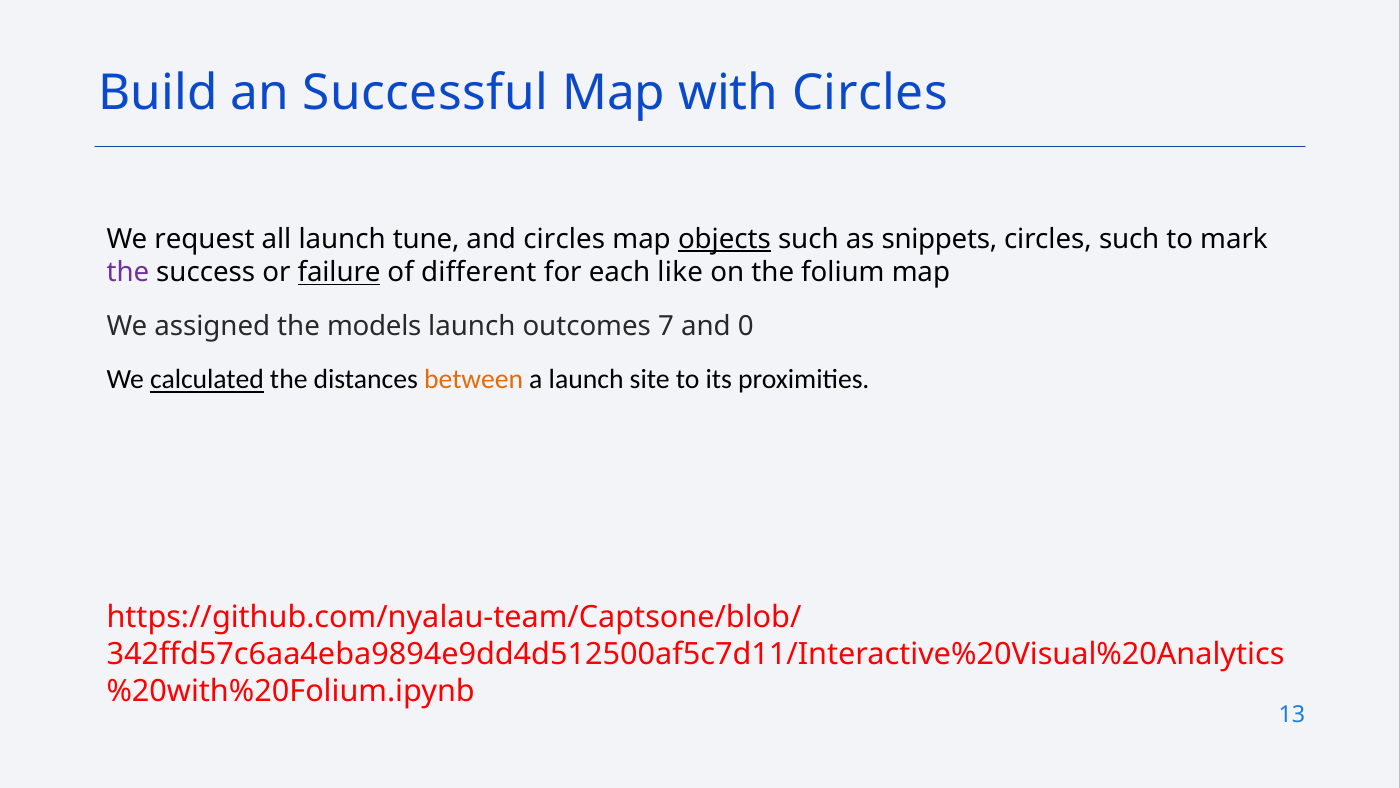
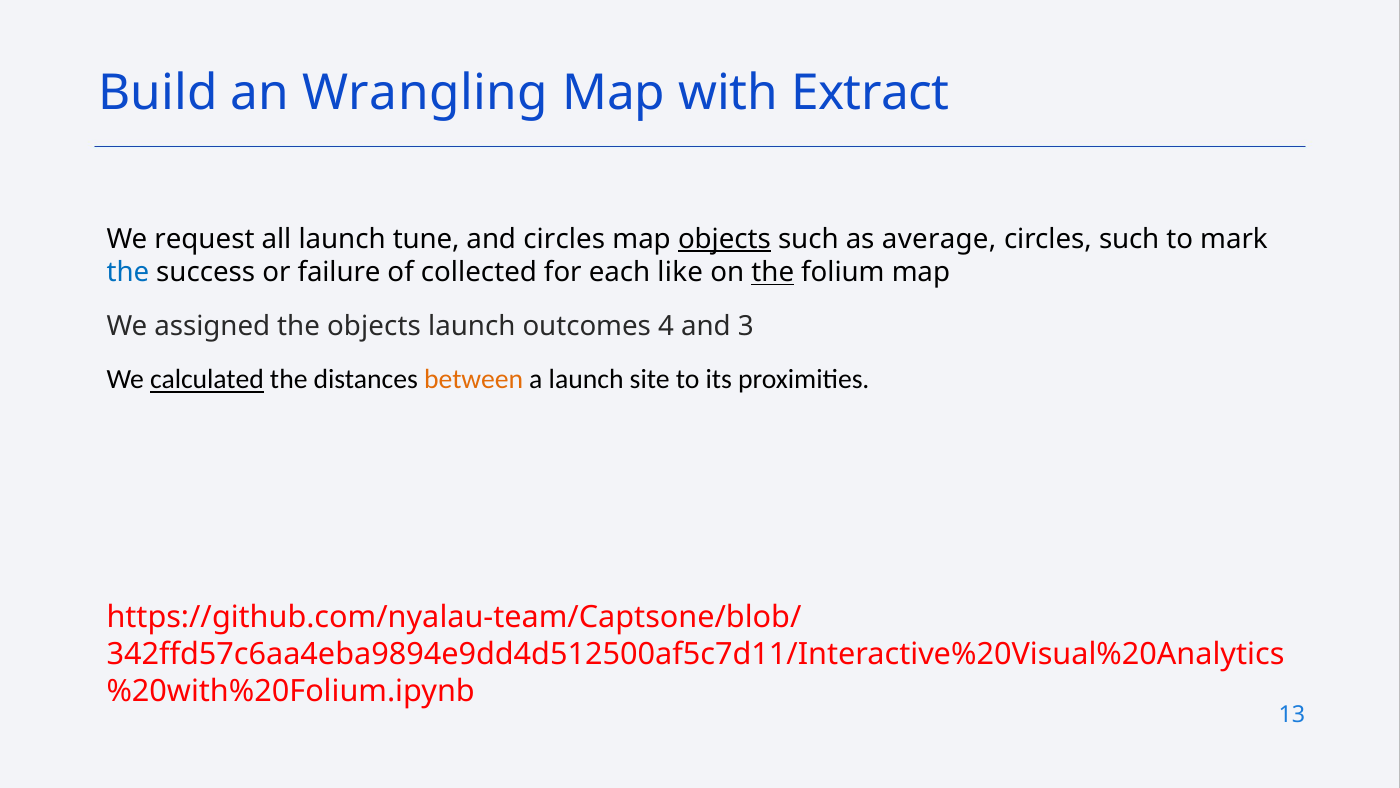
Successful: Successful -> Wrangling
with Circles: Circles -> Extract
snippets: snippets -> average
the at (128, 272) colour: purple -> blue
failure underline: present -> none
different: different -> collected
the at (773, 272) underline: none -> present
the models: models -> objects
7: 7 -> 4
0: 0 -> 3
